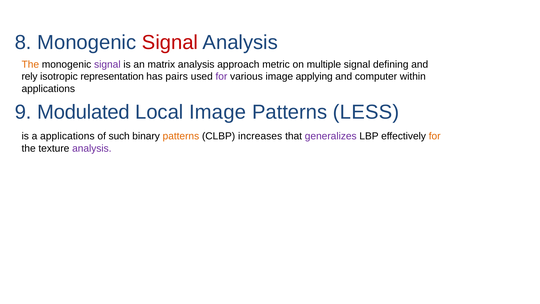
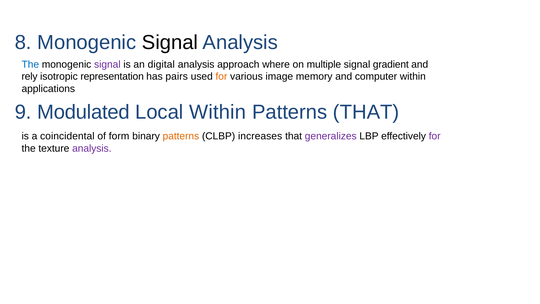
Signal at (170, 43) colour: red -> black
The at (30, 64) colour: orange -> blue
matrix: matrix -> digital
metric: metric -> where
defining: defining -> gradient
for at (221, 77) colour: purple -> orange
applying: applying -> memory
Local Image: Image -> Within
Patterns LESS: LESS -> THAT
a applications: applications -> coincidental
such: such -> form
for at (435, 136) colour: orange -> purple
